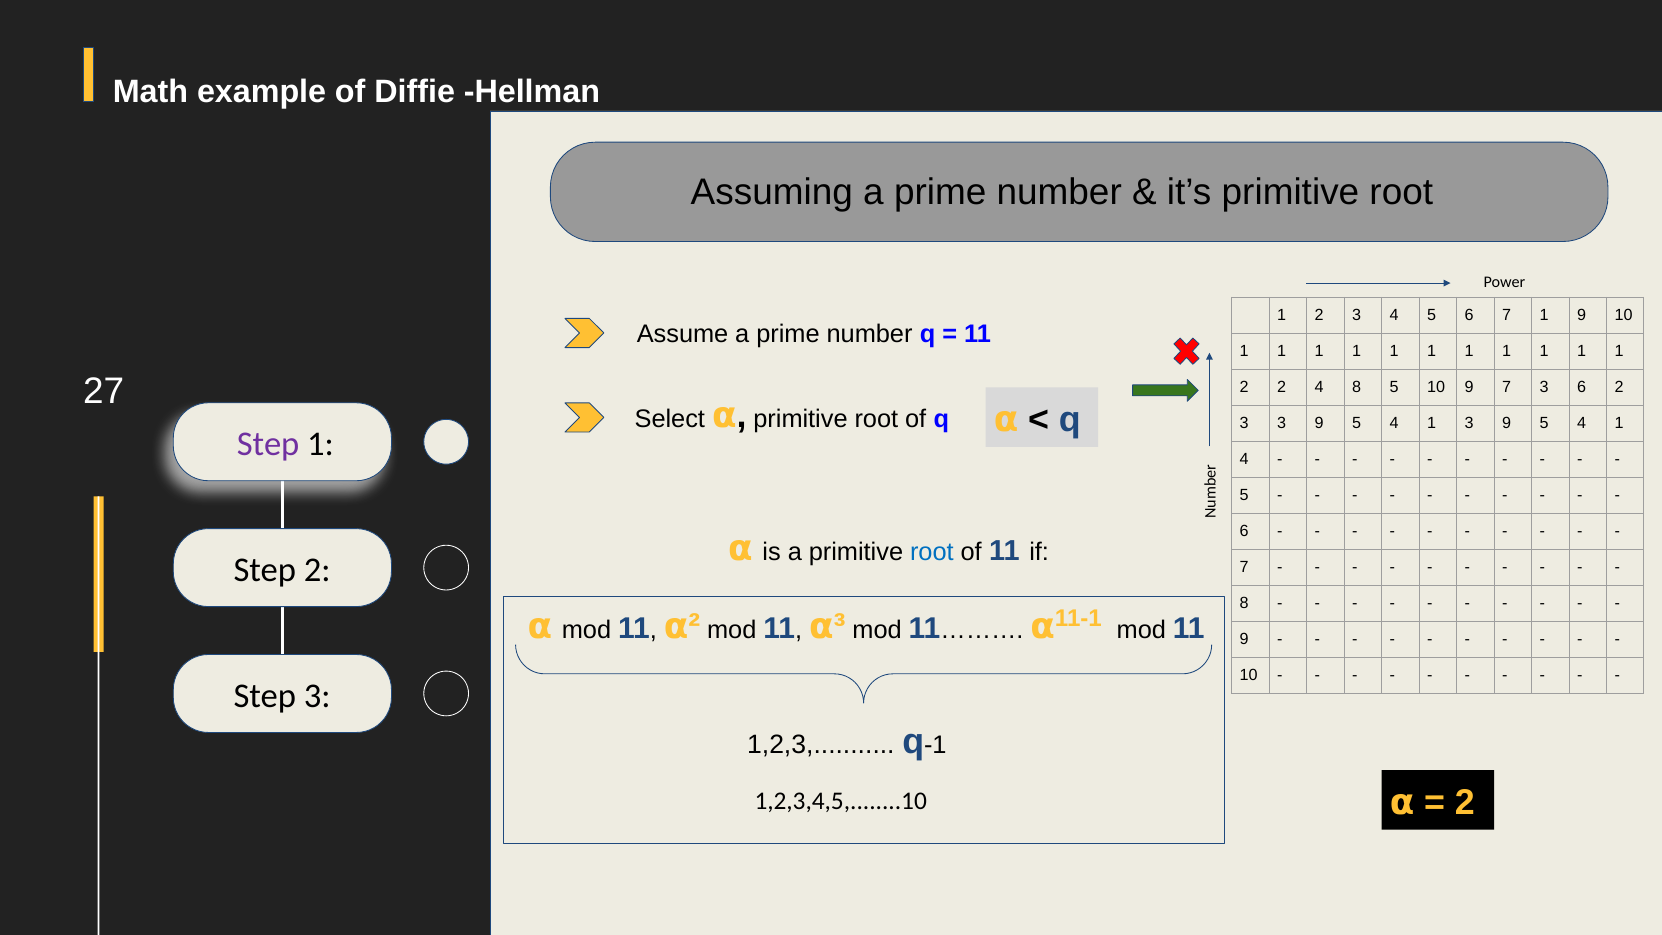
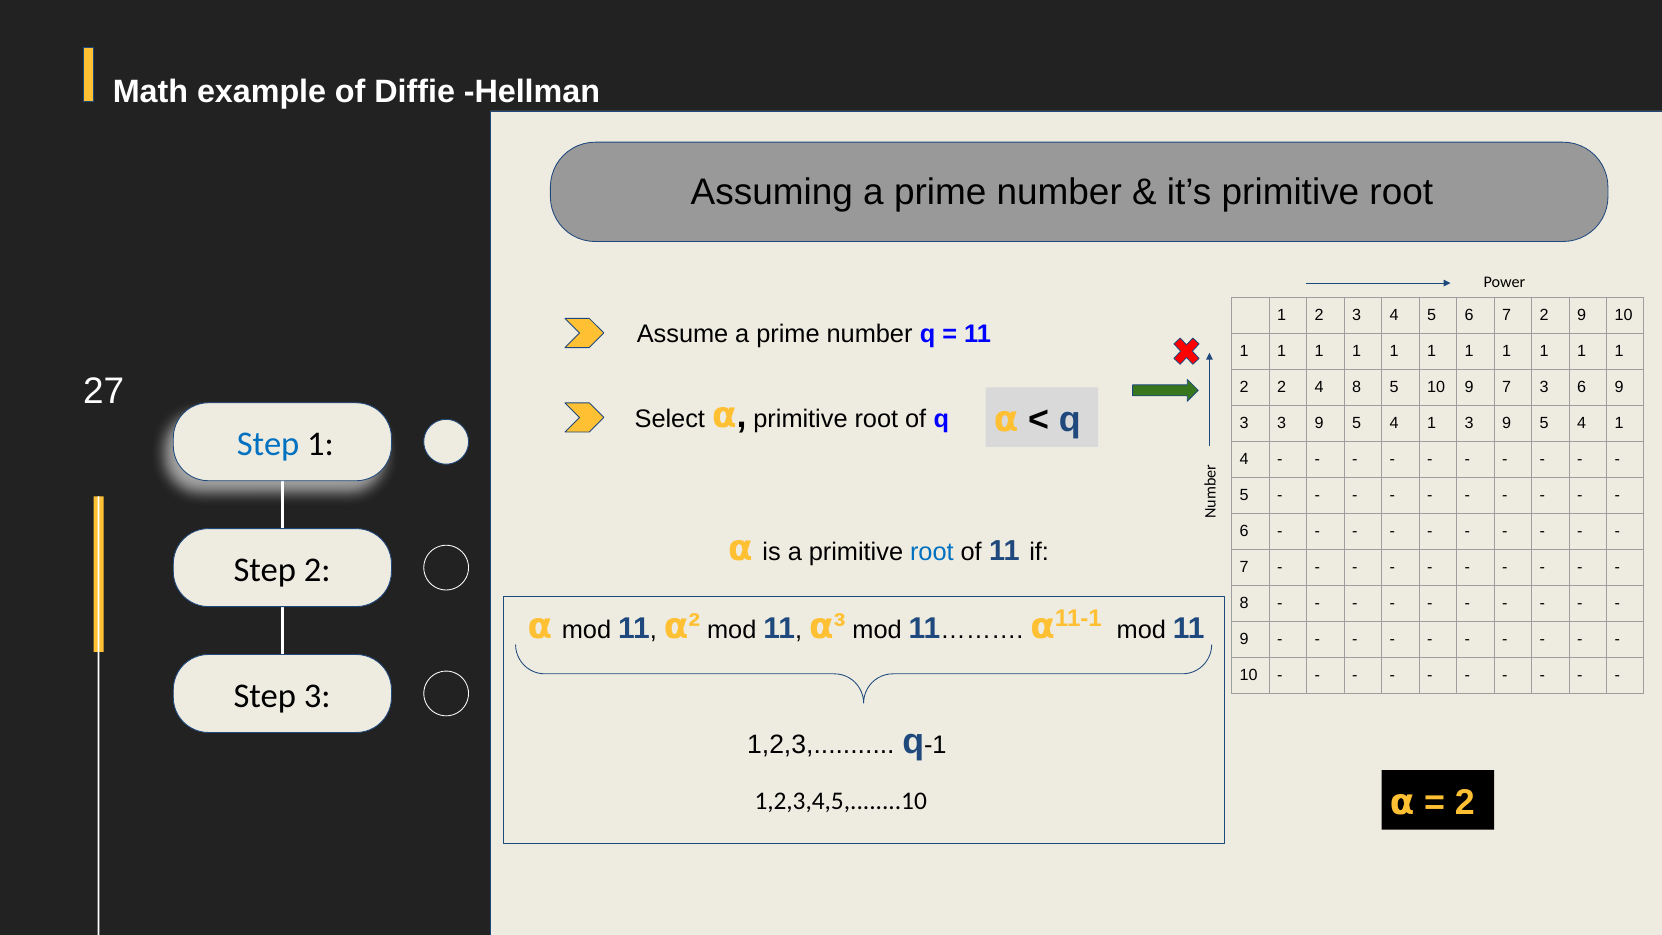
7 1: 1 -> 2
6 2: 2 -> 9
Step at (268, 444) colour: purple -> blue
